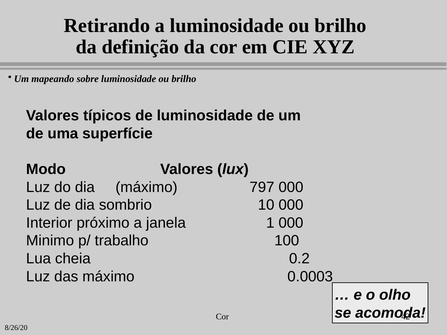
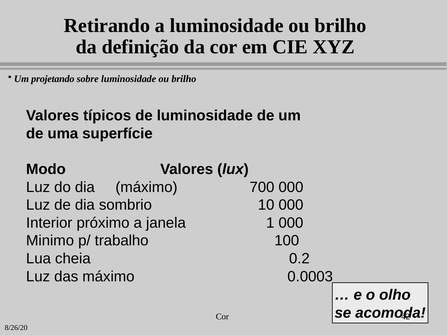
mapeando: mapeando -> projetando
797: 797 -> 700
